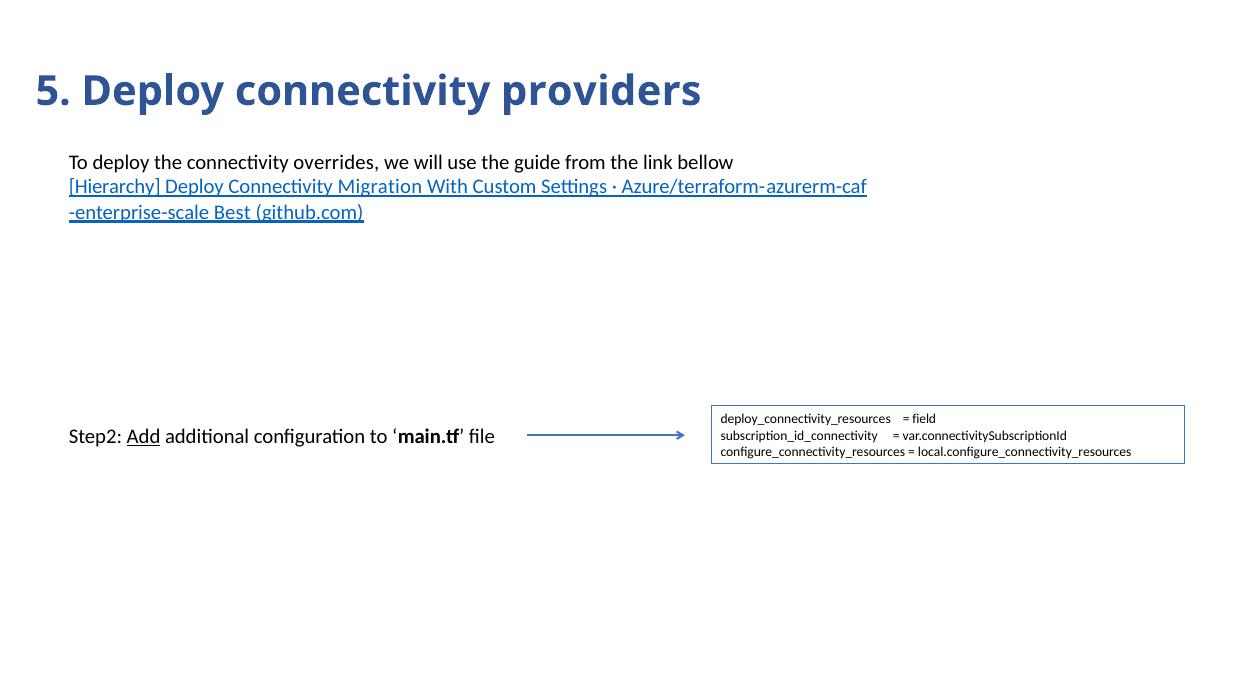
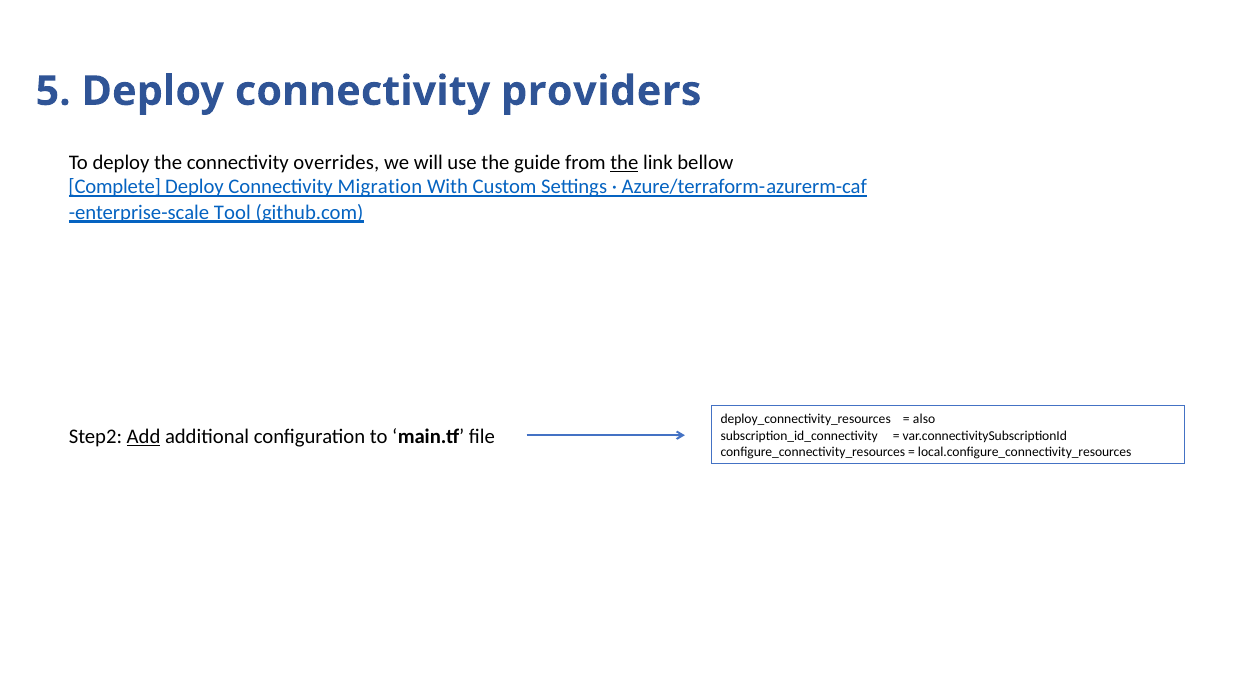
the at (624, 162) underline: none -> present
Hierarchy: Hierarchy -> Complete
Best: Best -> Tool
field: field -> also
